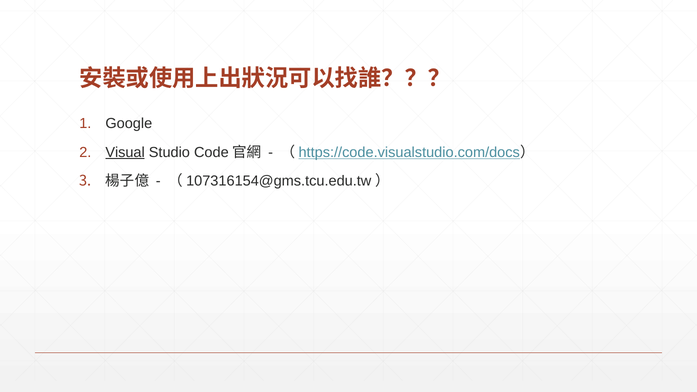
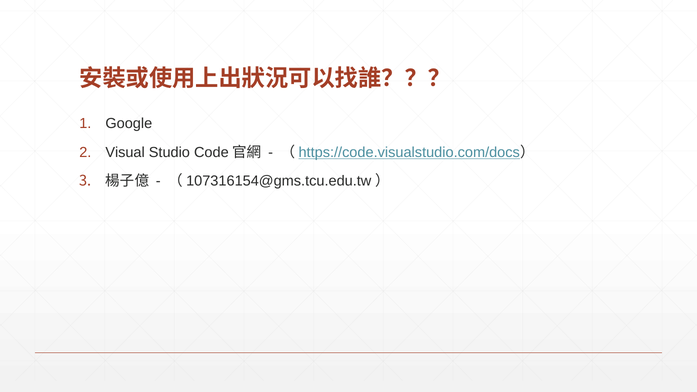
Visual underline: present -> none
